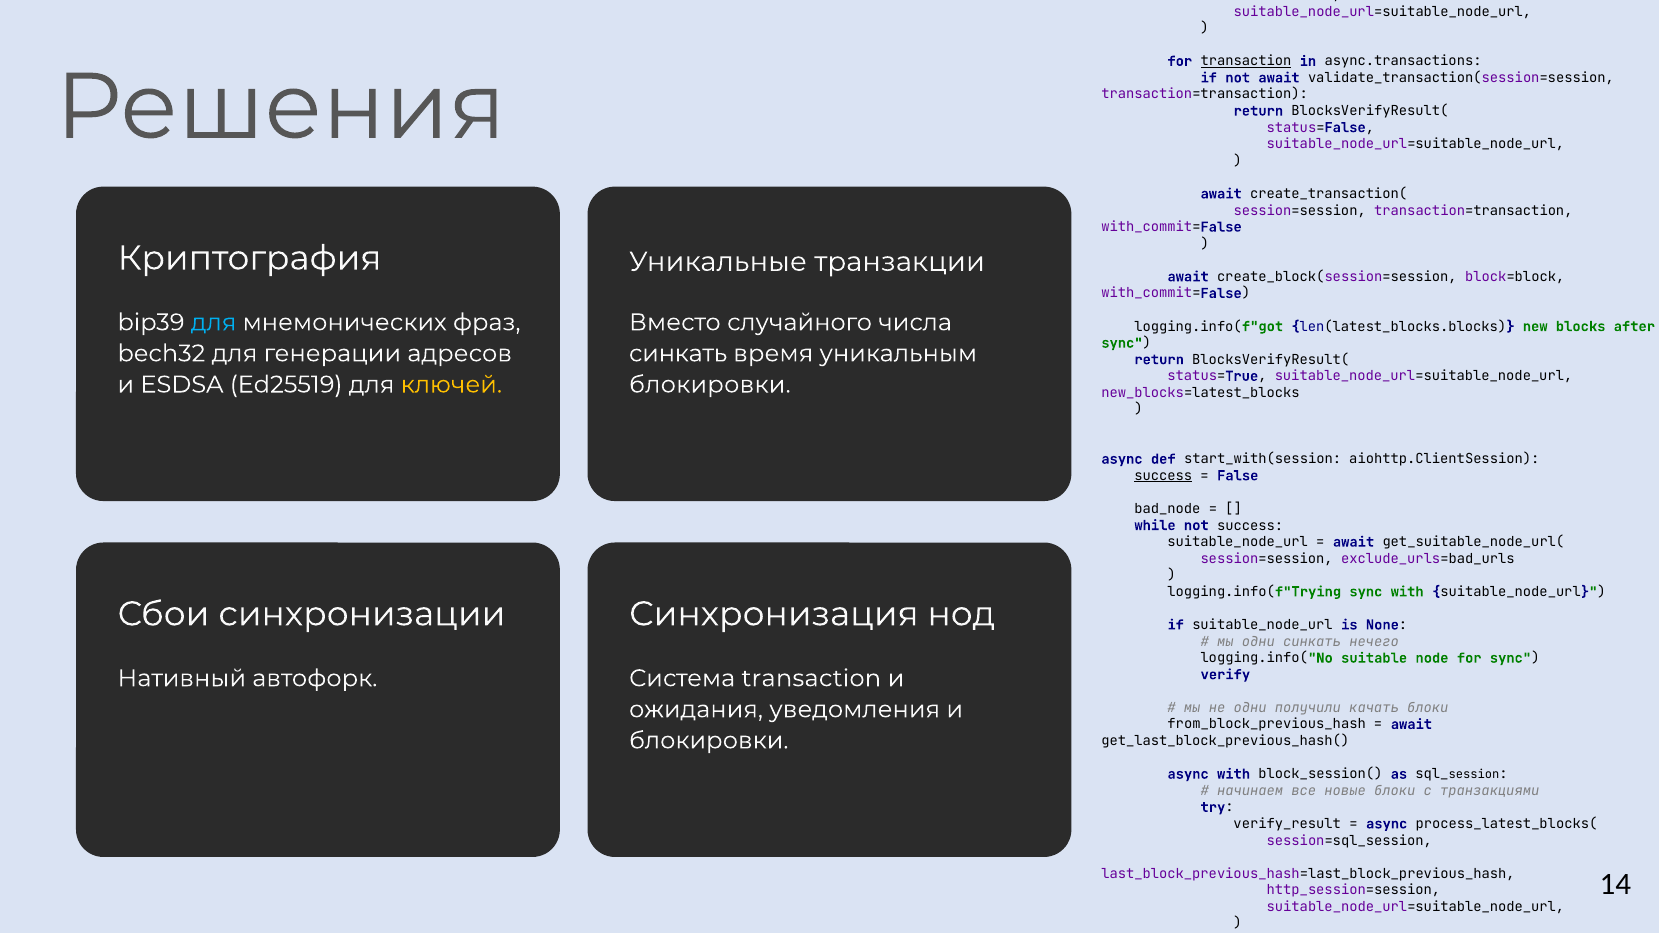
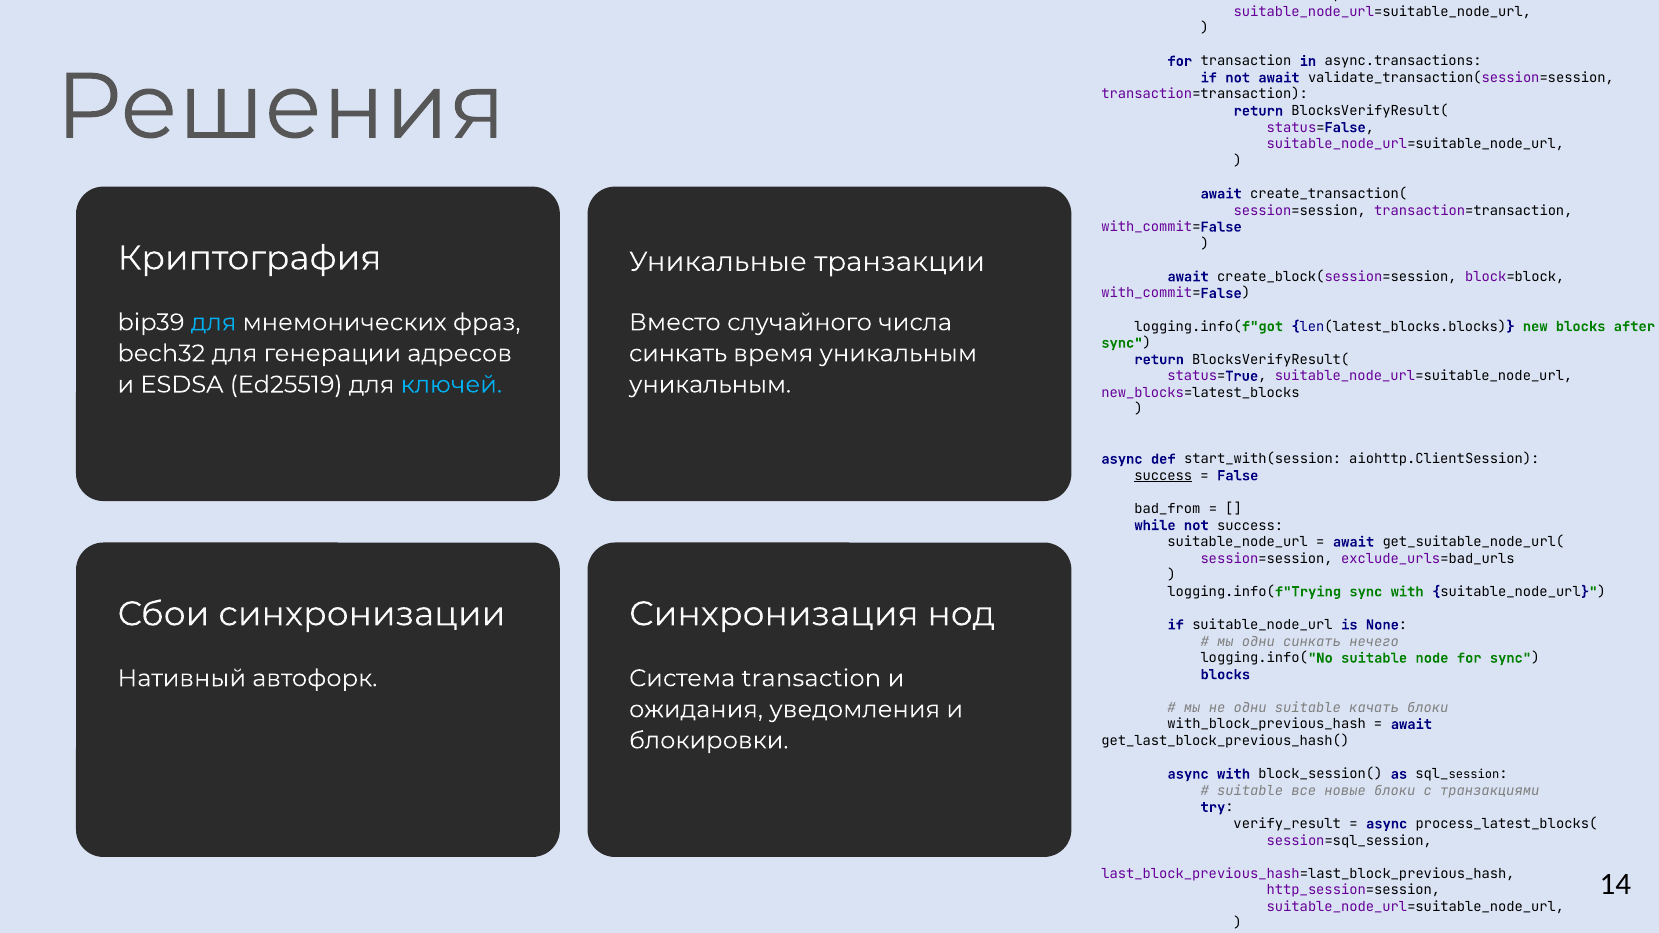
transaction at (1246, 61) underline: present -> none
ключей colour: yellow -> light blue
блокировки at (710, 385): блокировки -> уникальным
bad_node: bad_node -> bad_from
verify at (1225, 675): verify -> blocks
одни получили: получили -> suitable
from_block_previous_hash: from_block_previous_hash -> with_block_previous_hash
начинаем at (1250, 791): начинаем -> suitable
